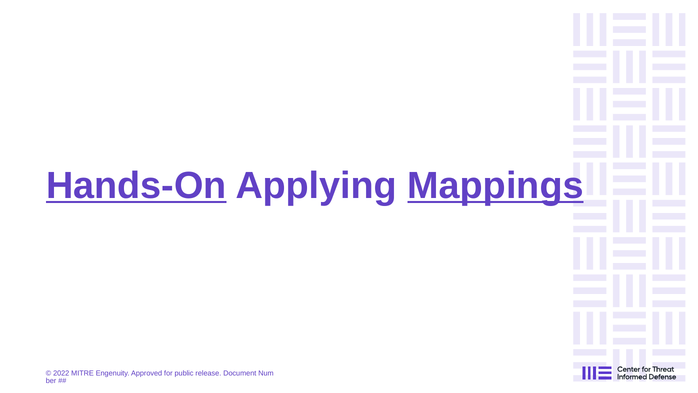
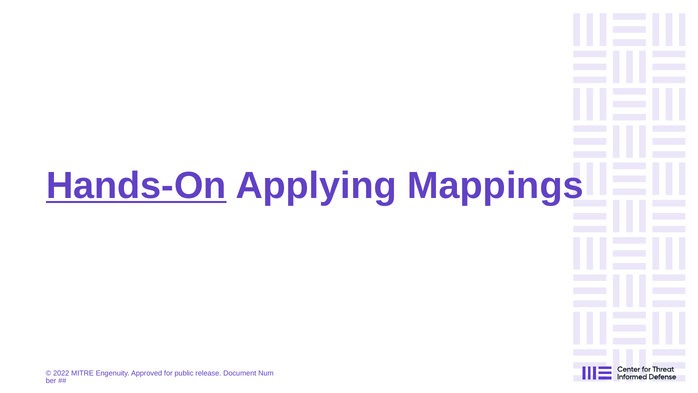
Mappings underline: present -> none
